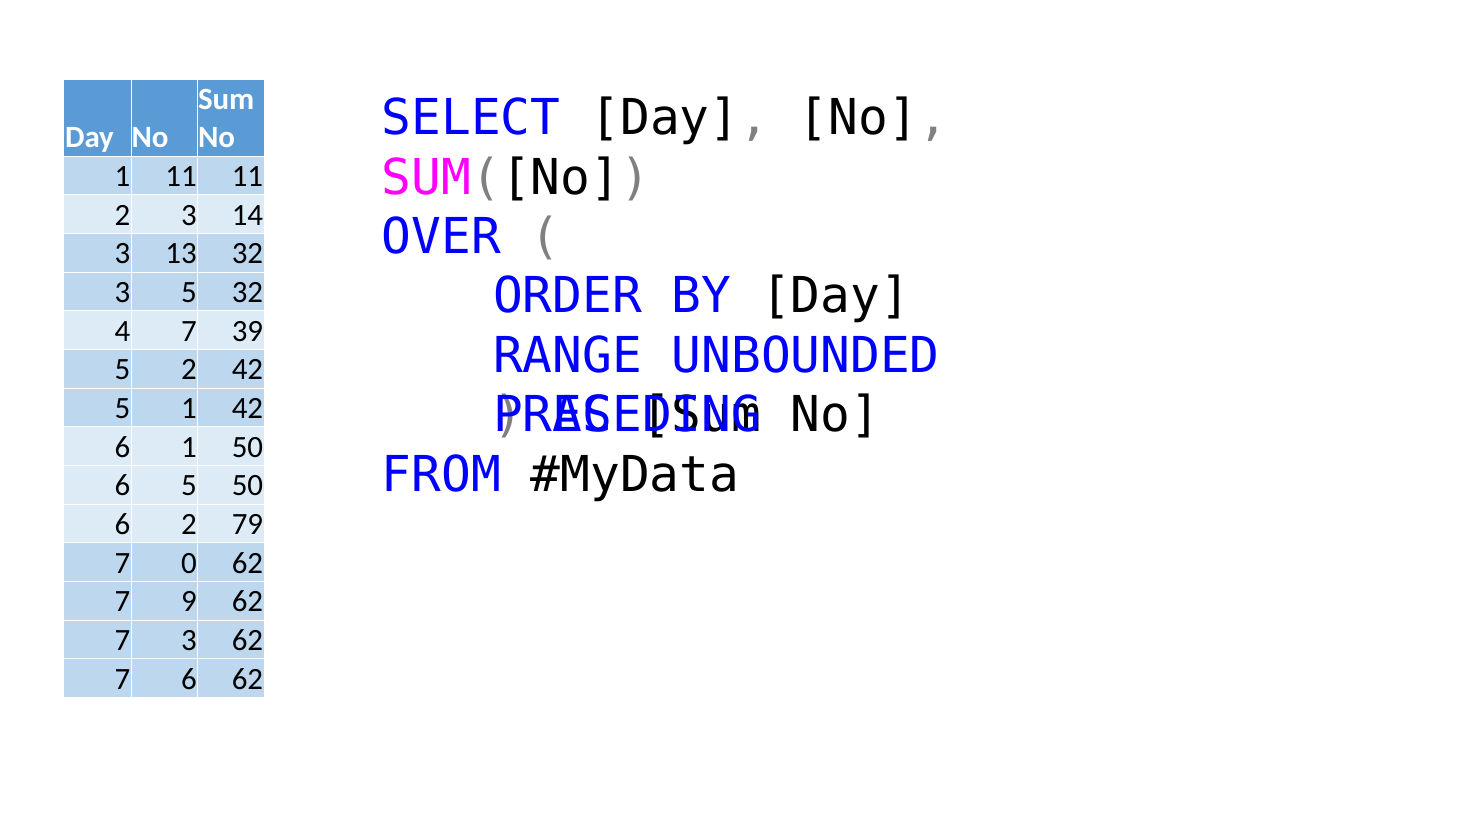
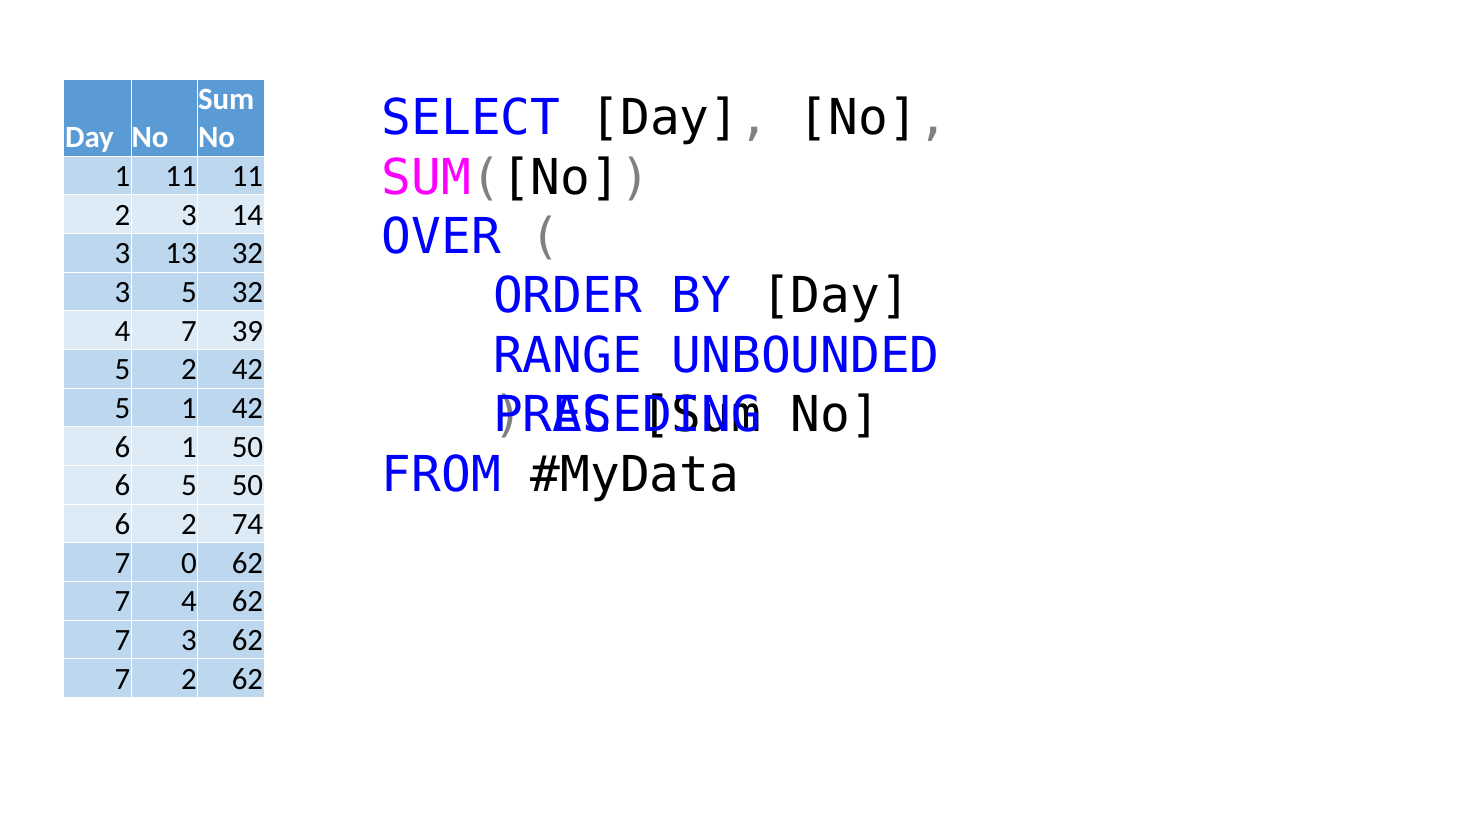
79: 79 -> 74
7 9: 9 -> 4
7 6: 6 -> 2
